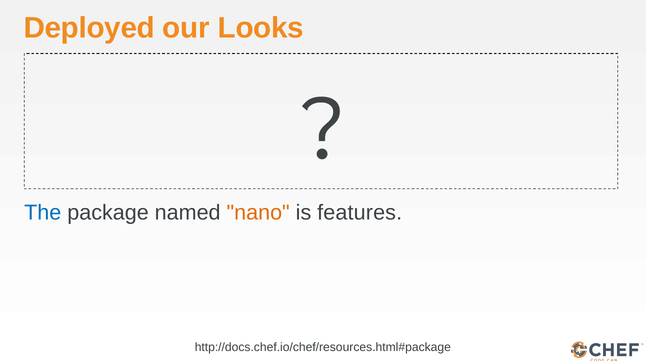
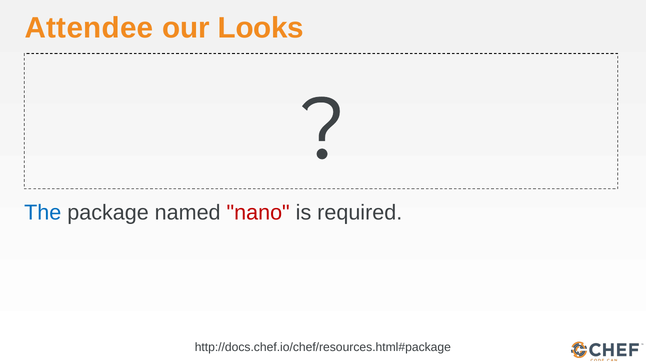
Deployed: Deployed -> Attendee
nano colour: orange -> red
features: features -> required
